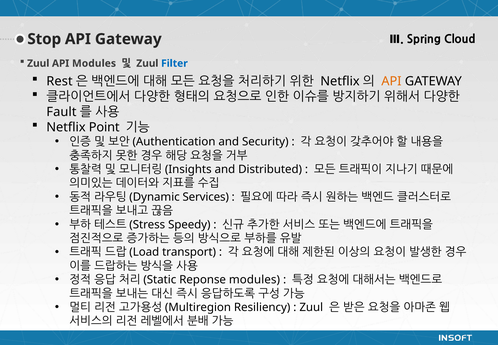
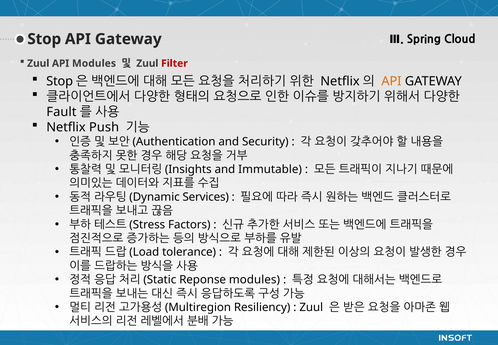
Filter colour: blue -> red
Rest at (59, 81): Rest -> Stop
Point: Point -> Push
Distributed: Distributed -> Immutable
Speedy: Speedy -> Factors
transport: transport -> tolerance
